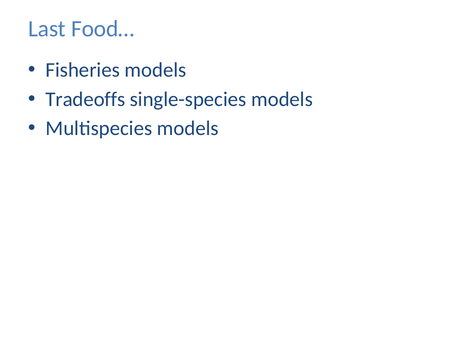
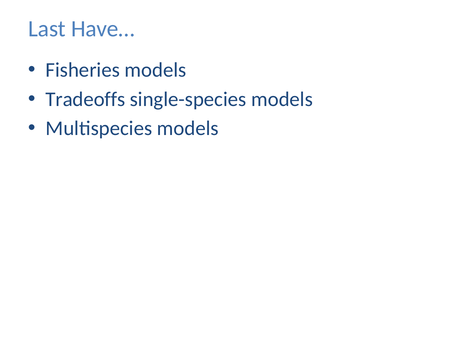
Food…: Food… -> Have…
